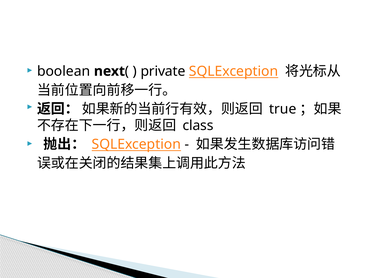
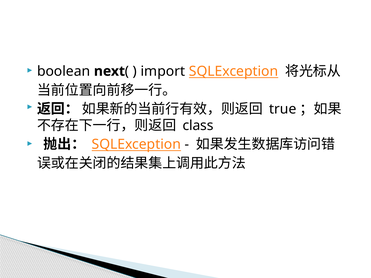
private: private -> import
